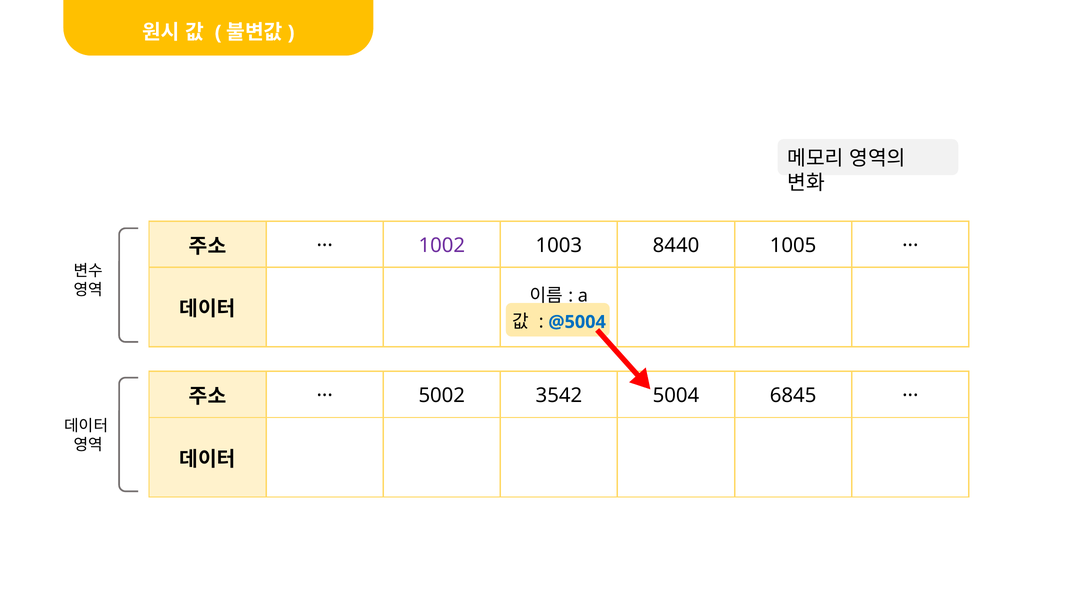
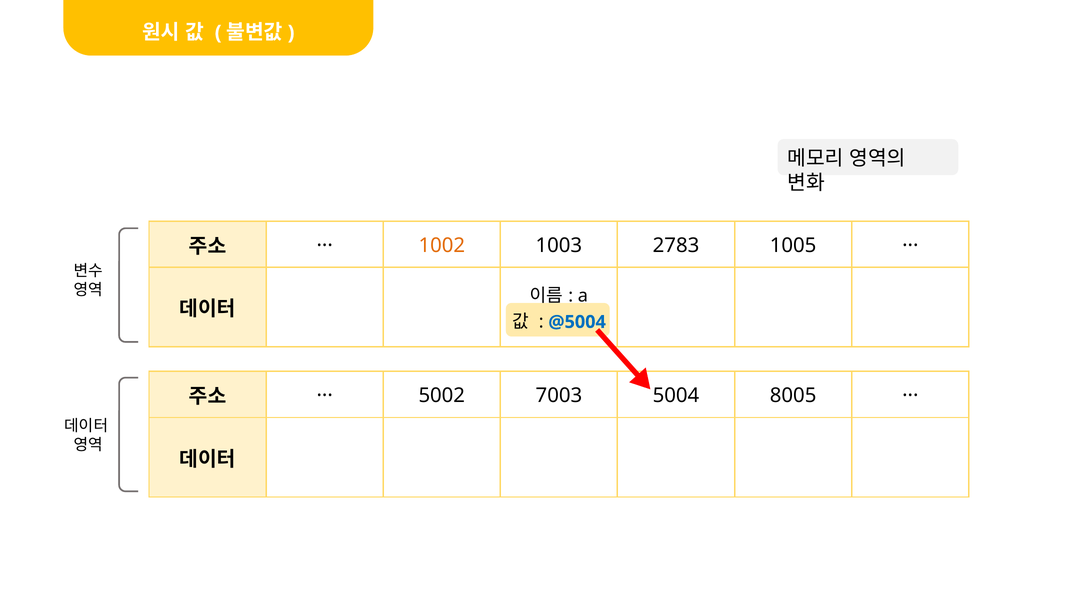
1002 colour: purple -> orange
8440: 8440 -> 2783
3542: 3542 -> 7003
6845: 6845 -> 8005
